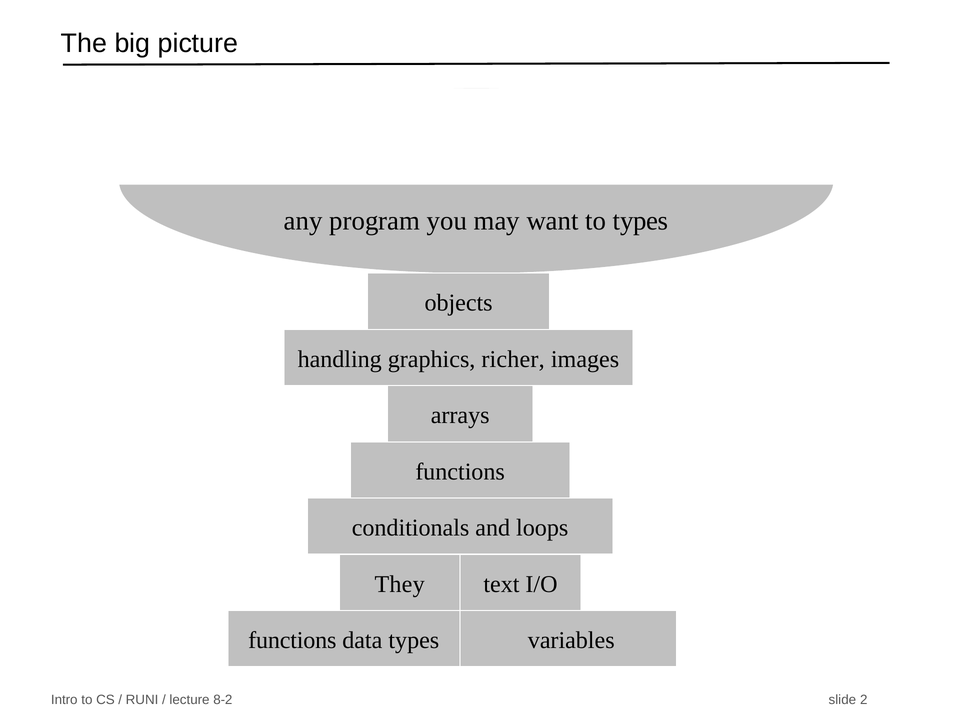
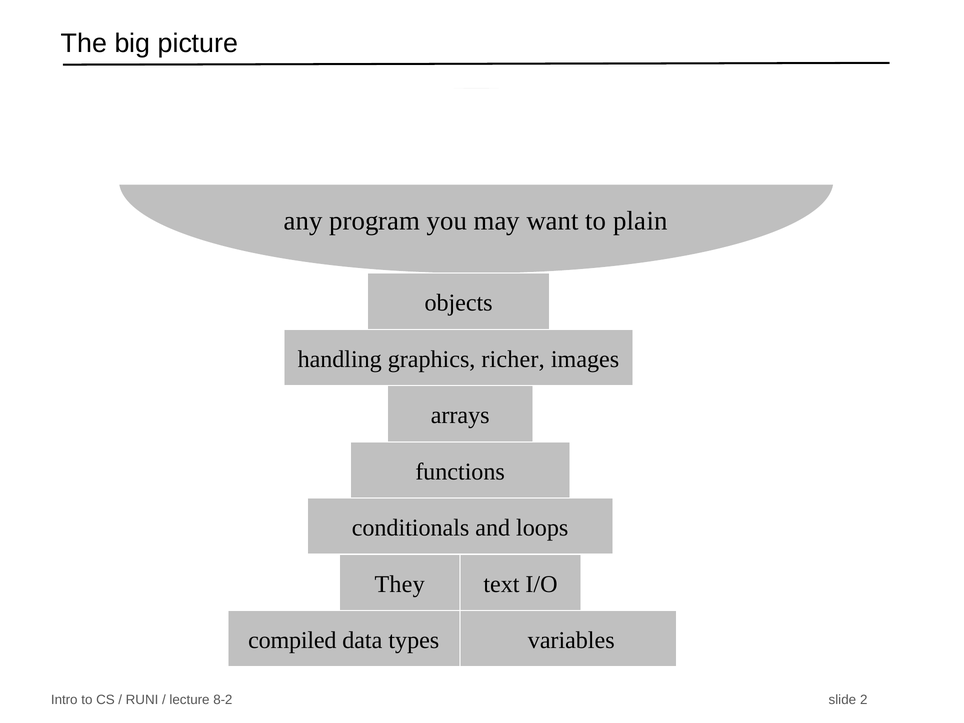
to types: types -> plain
functions at (292, 640): functions -> compiled
